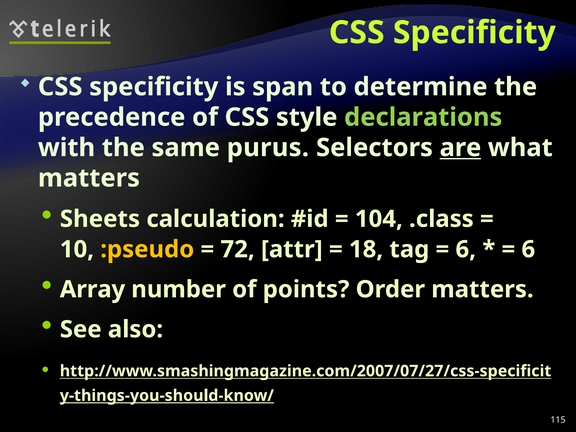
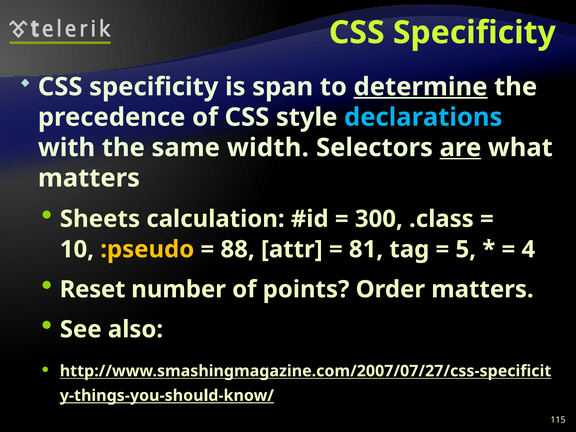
determine underline: none -> present
declarations colour: light green -> light blue
purus: purus -> width
104: 104 -> 300
72: 72 -> 88
18: 18 -> 81
6 at (466, 249): 6 -> 5
6 at (528, 249): 6 -> 4
Array: Array -> Reset
